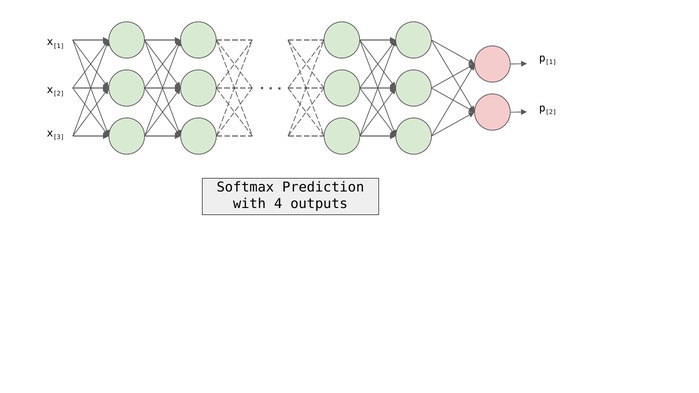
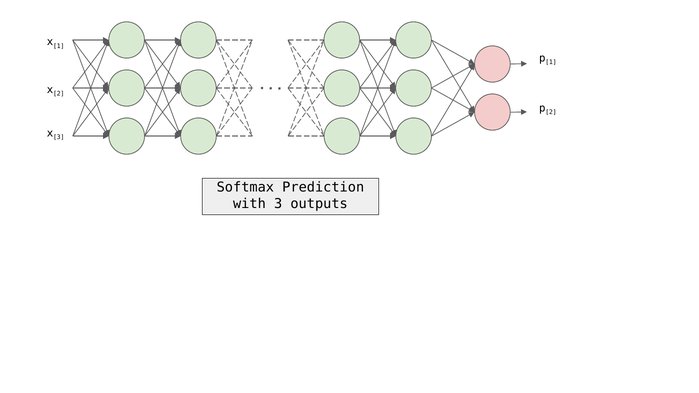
with 4: 4 -> 3
